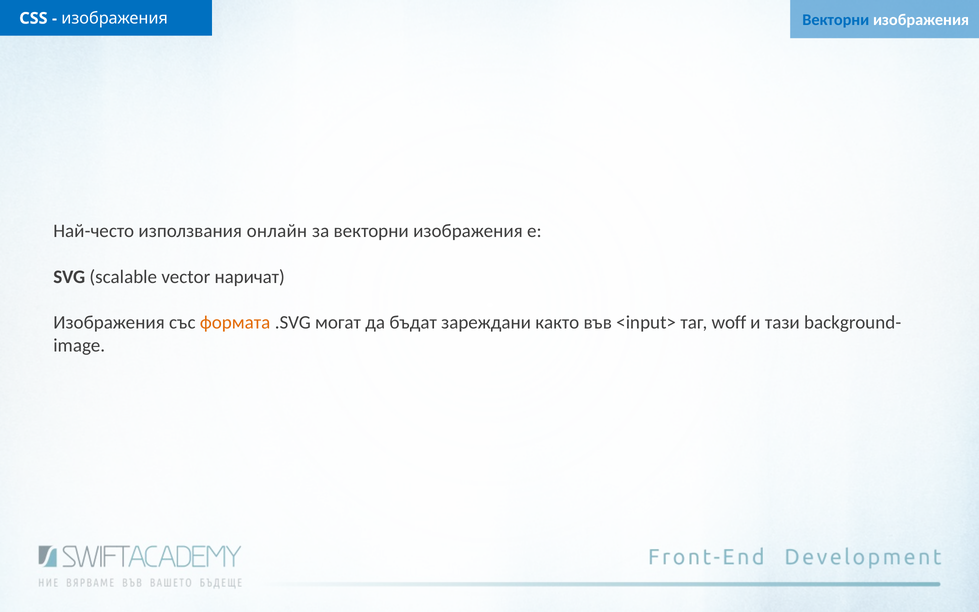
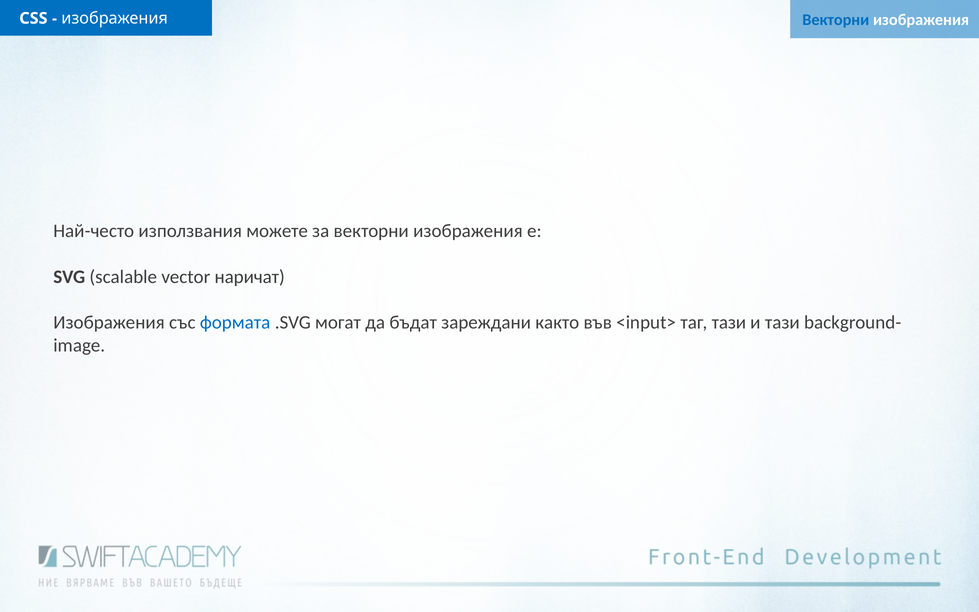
онлайн: онлайн -> можете
формата colour: orange -> blue
таг woff: woff -> тази
